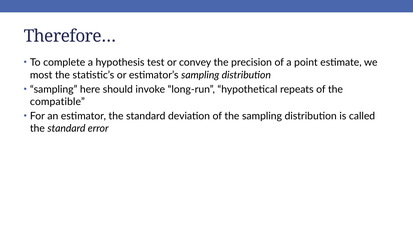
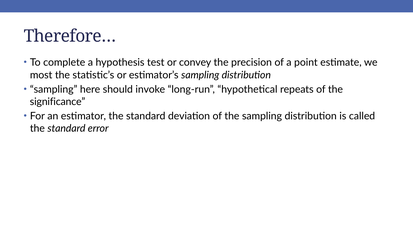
compatible: compatible -> significance
